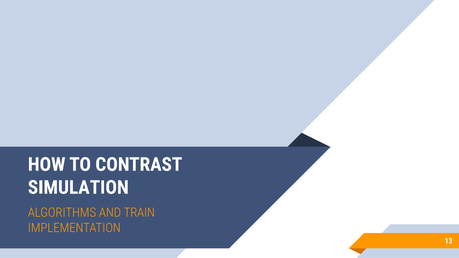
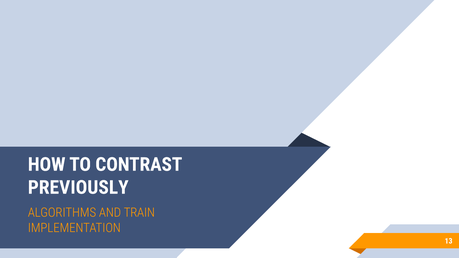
SIMULATION: SIMULATION -> PREVIOUSLY
